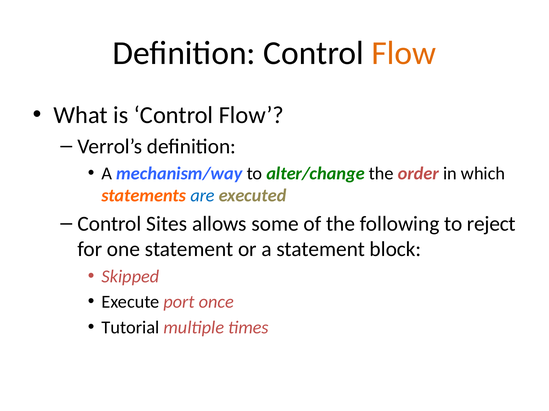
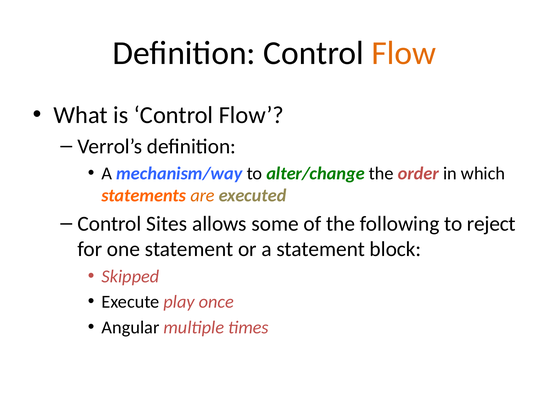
are colour: blue -> orange
port: port -> play
Tutorial: Tutorial -> Angular
